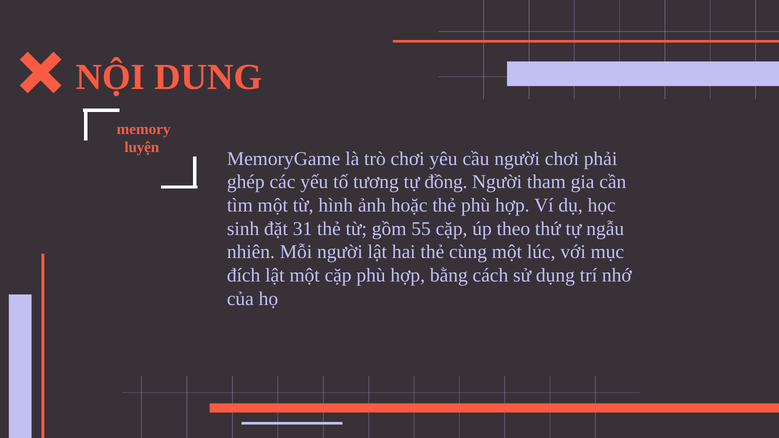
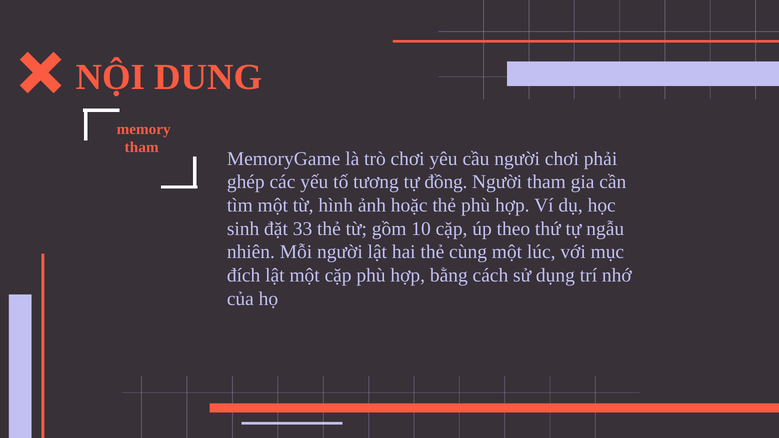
luyện at (142, 147): luyện -> tham
31: 31 -> 33
55: 55 -> 10
